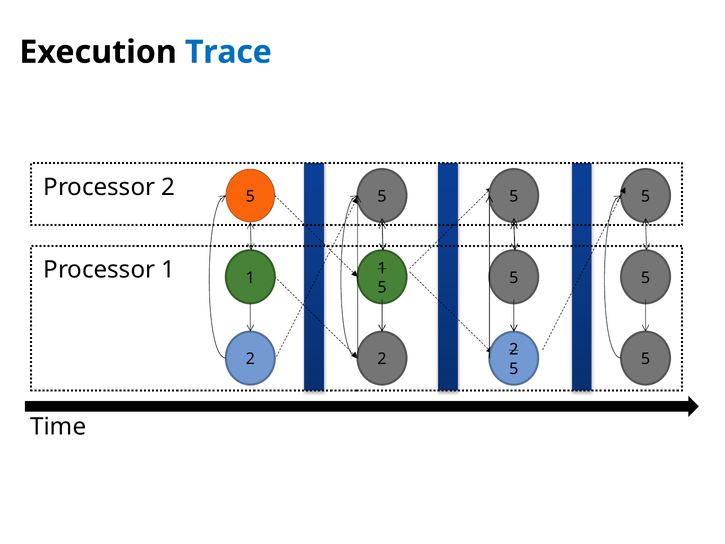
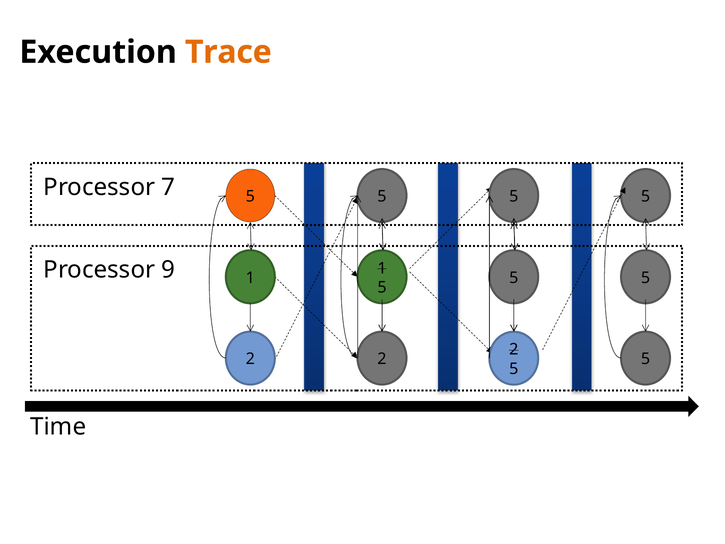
Trace colour: blue -> orange
Processor 2: 2 -> 7
Processor 1: 1 -> 9
